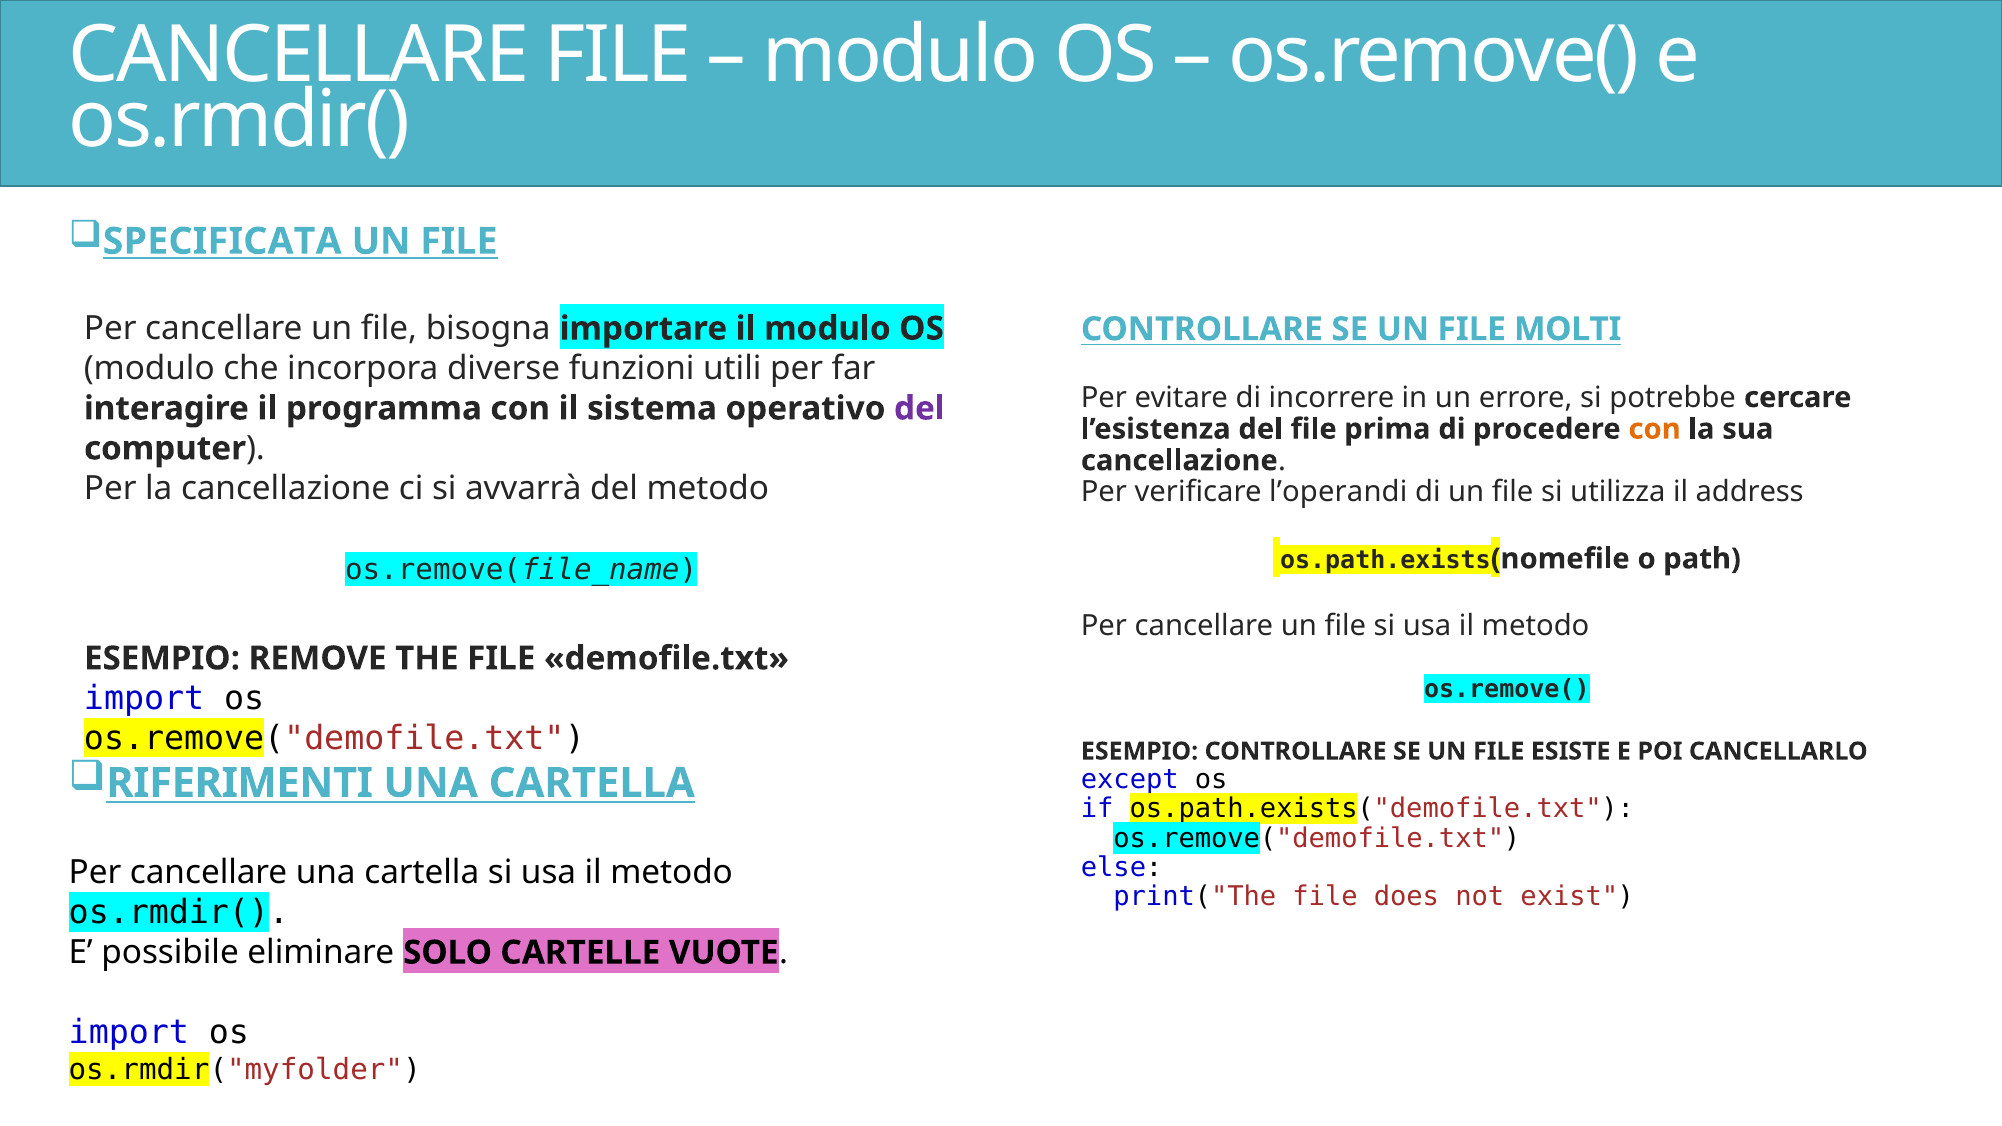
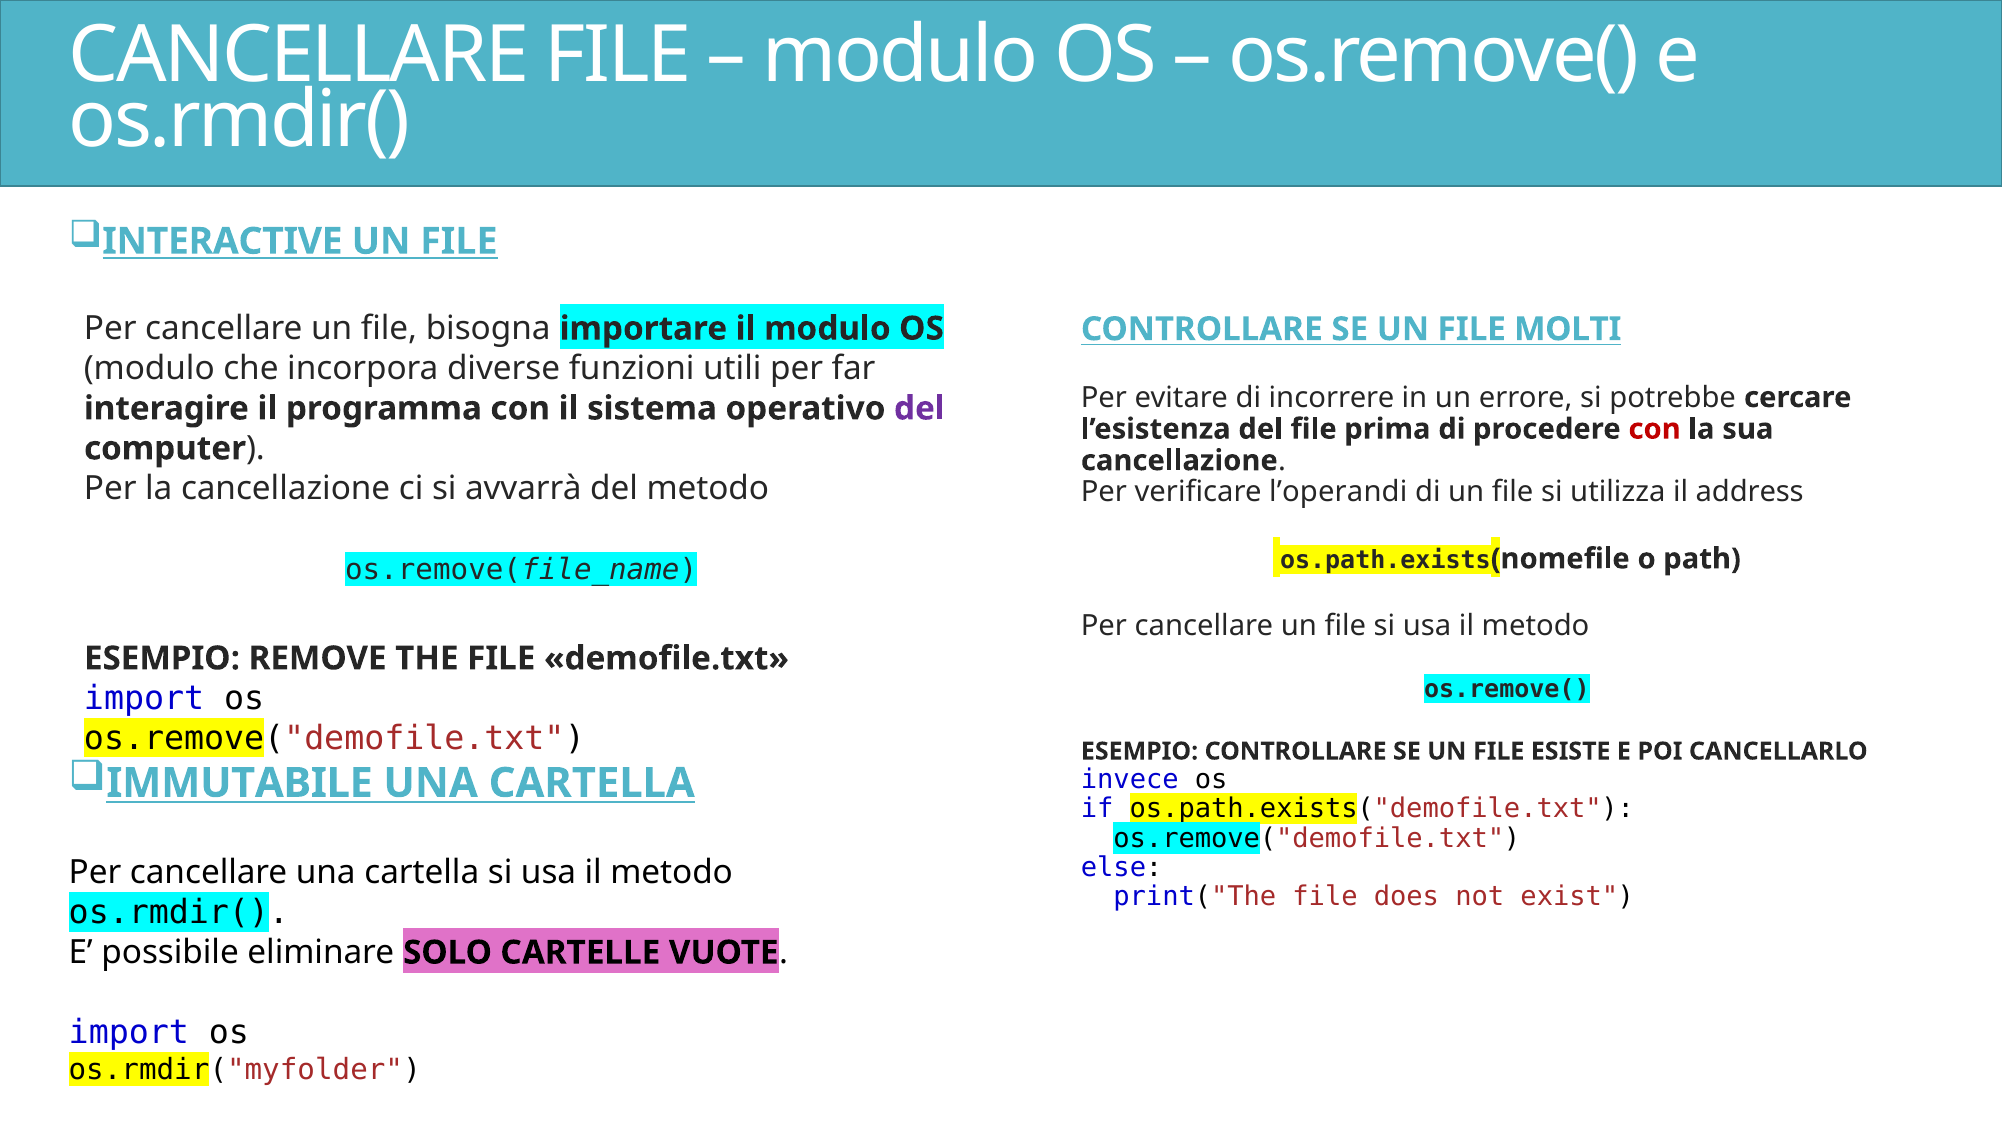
SPECIFICATA: SPECIFICATA -> INTERACTIVE
con at (1655, 429) colour: orange -> red
RIFERIMENTI: RIFERIMENTI -> IMMUTABILE
except: except -> invece
